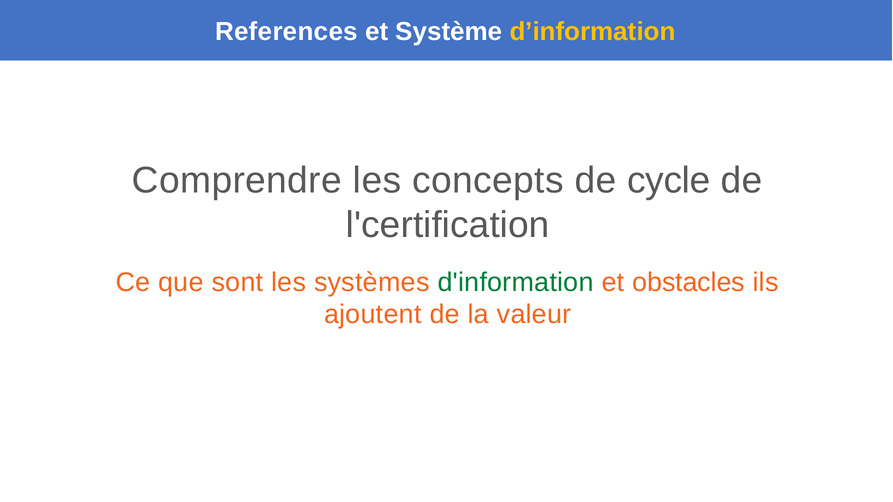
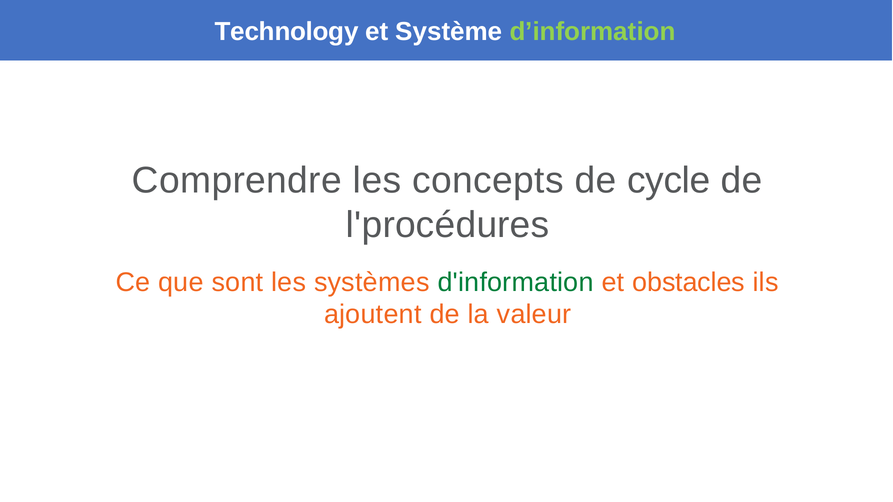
References: References -> Technology
d’information colour: yellow -> light green
l'certification: l'certification -> l'procédures
